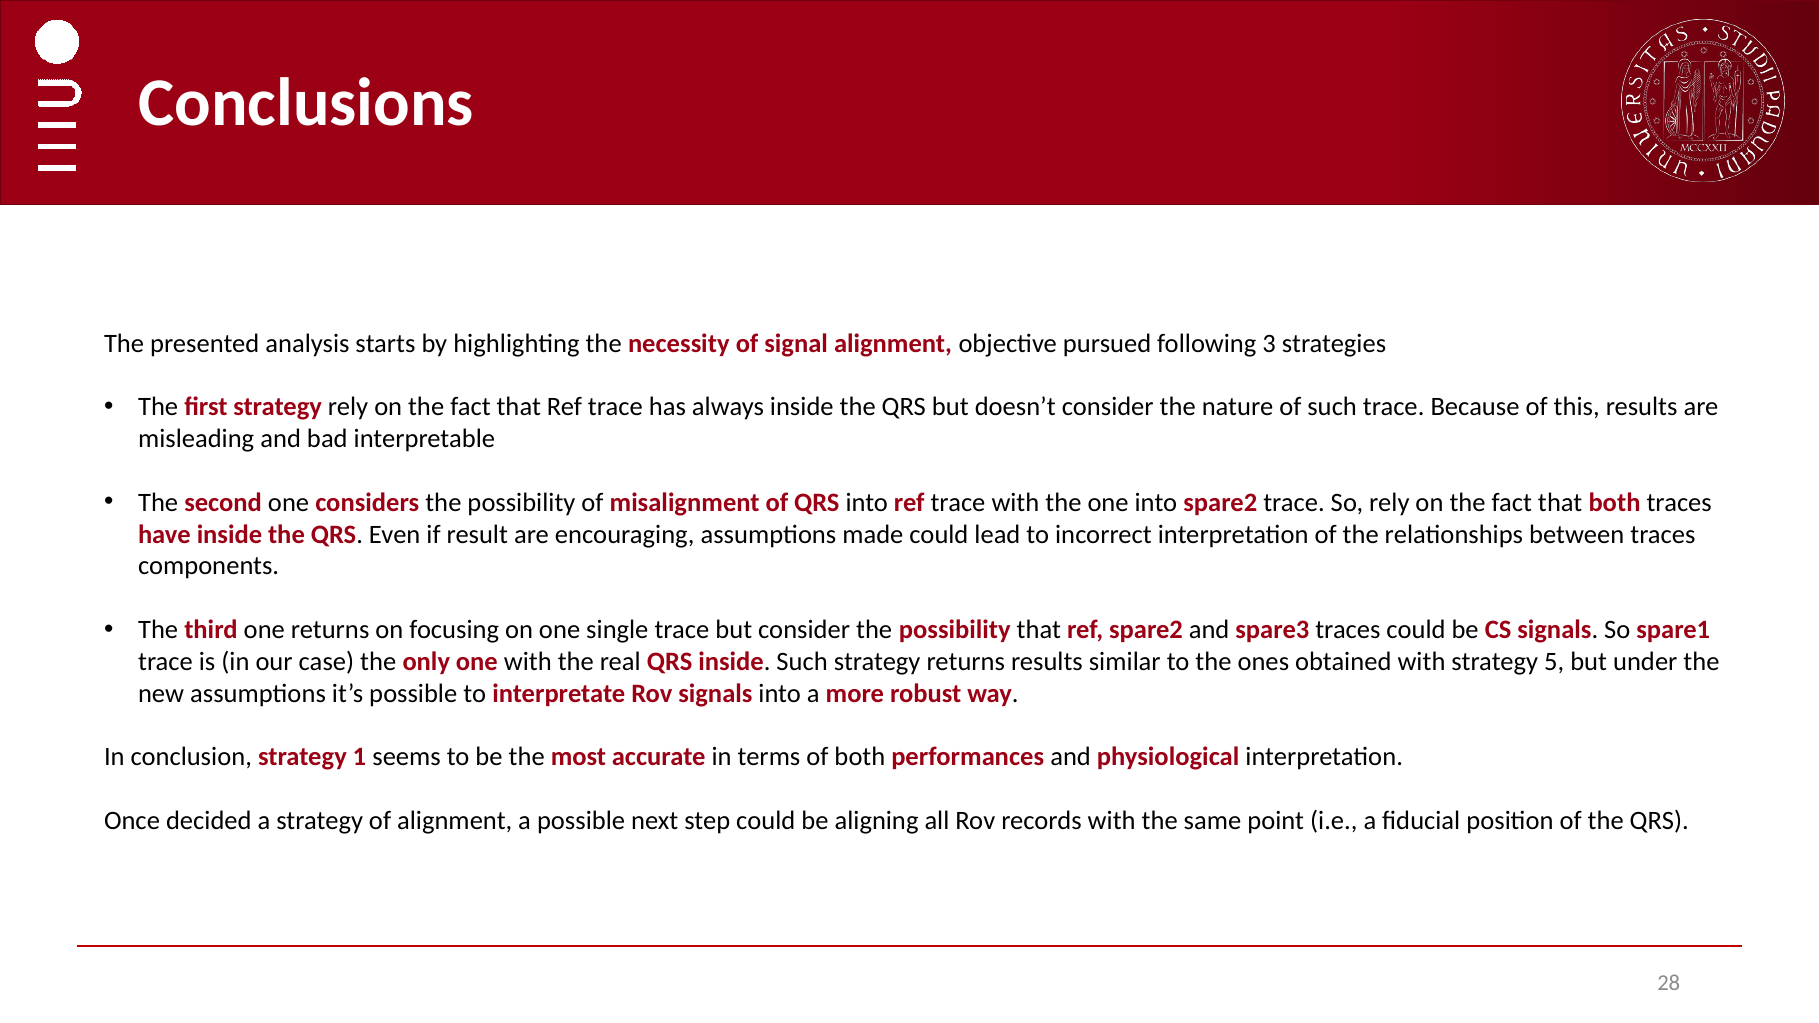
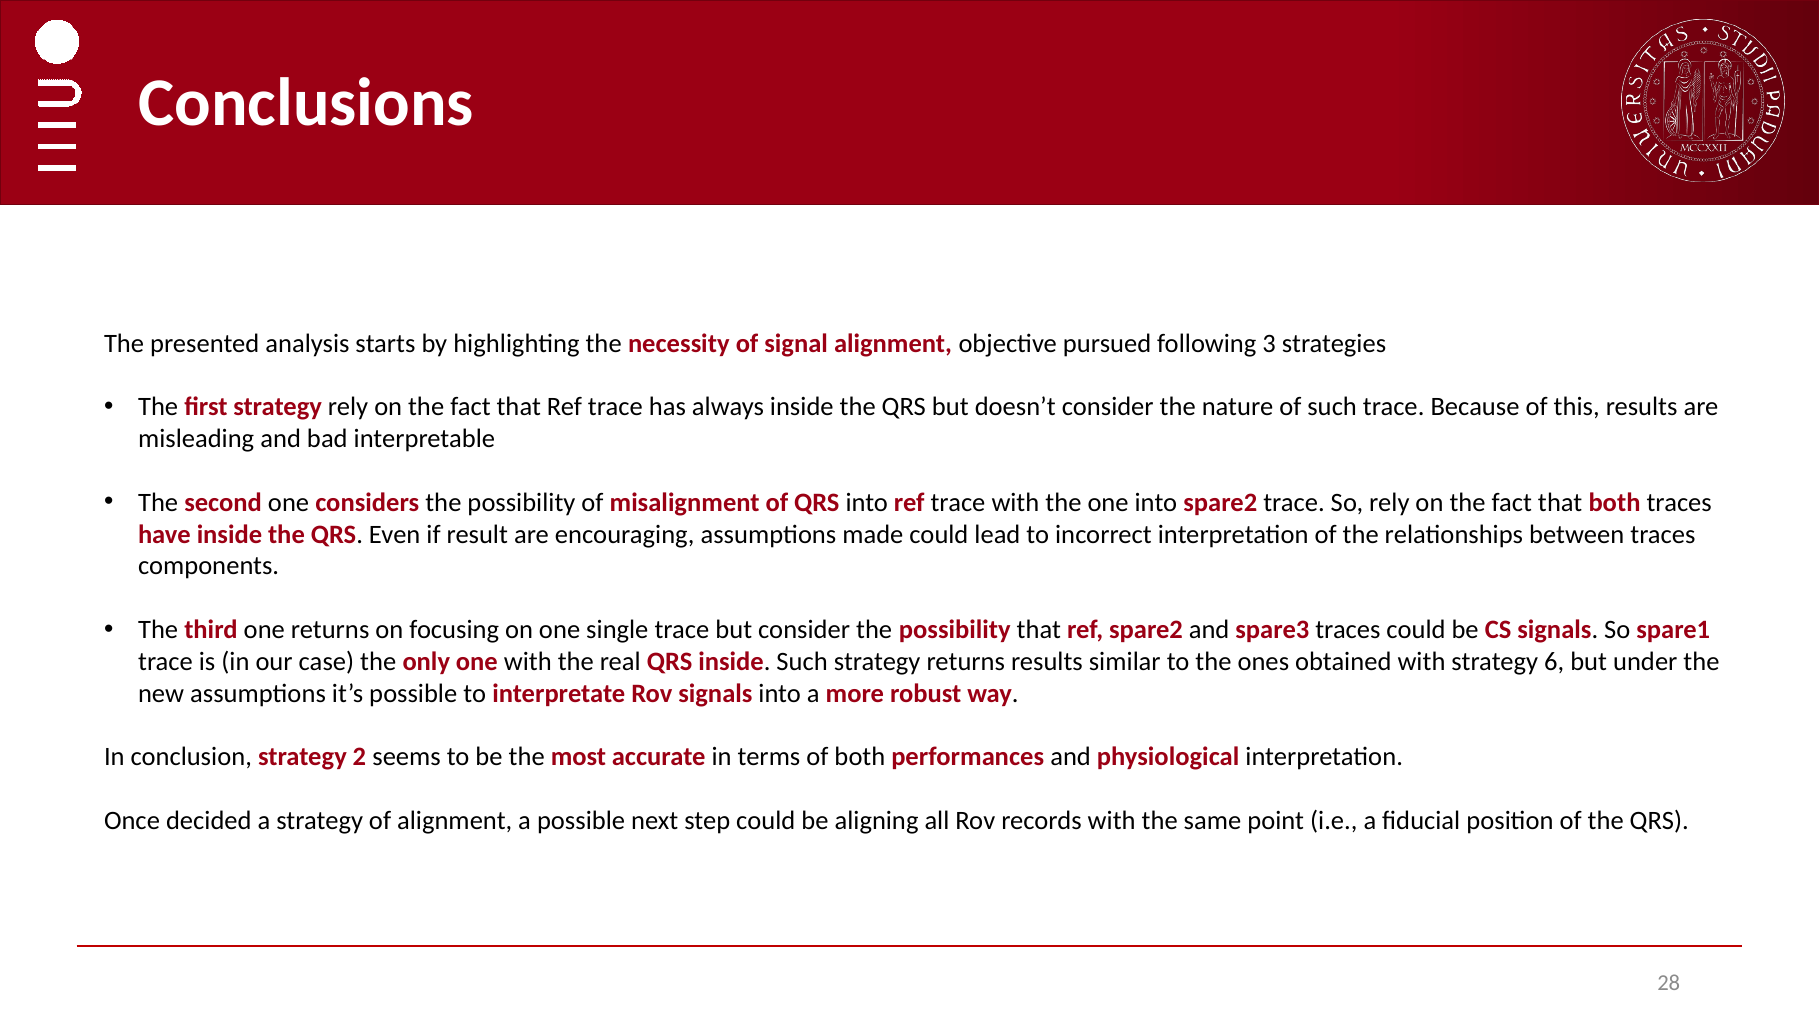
5: 5 -> 6
1: 1 -> 2
